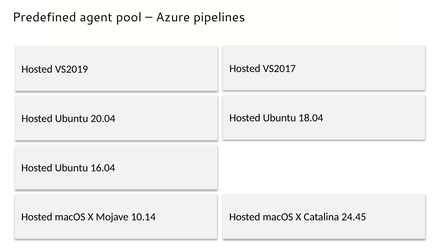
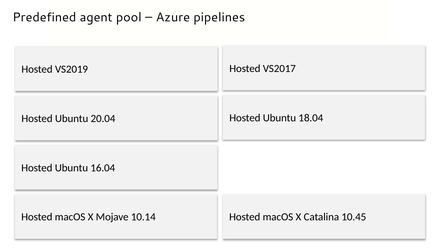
24.45: 24.45 -> 10.45
